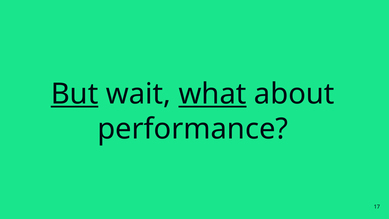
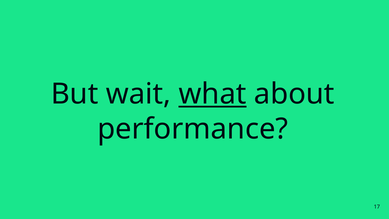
But underline: present -> none
